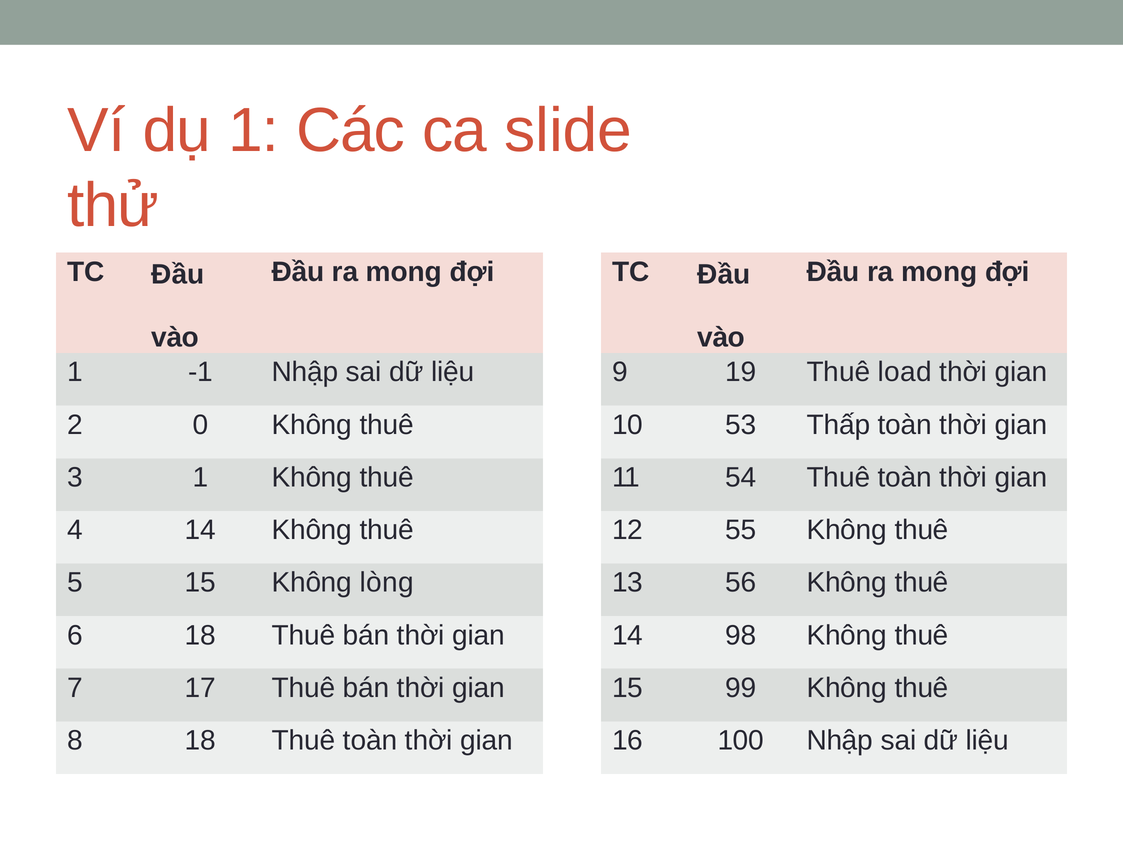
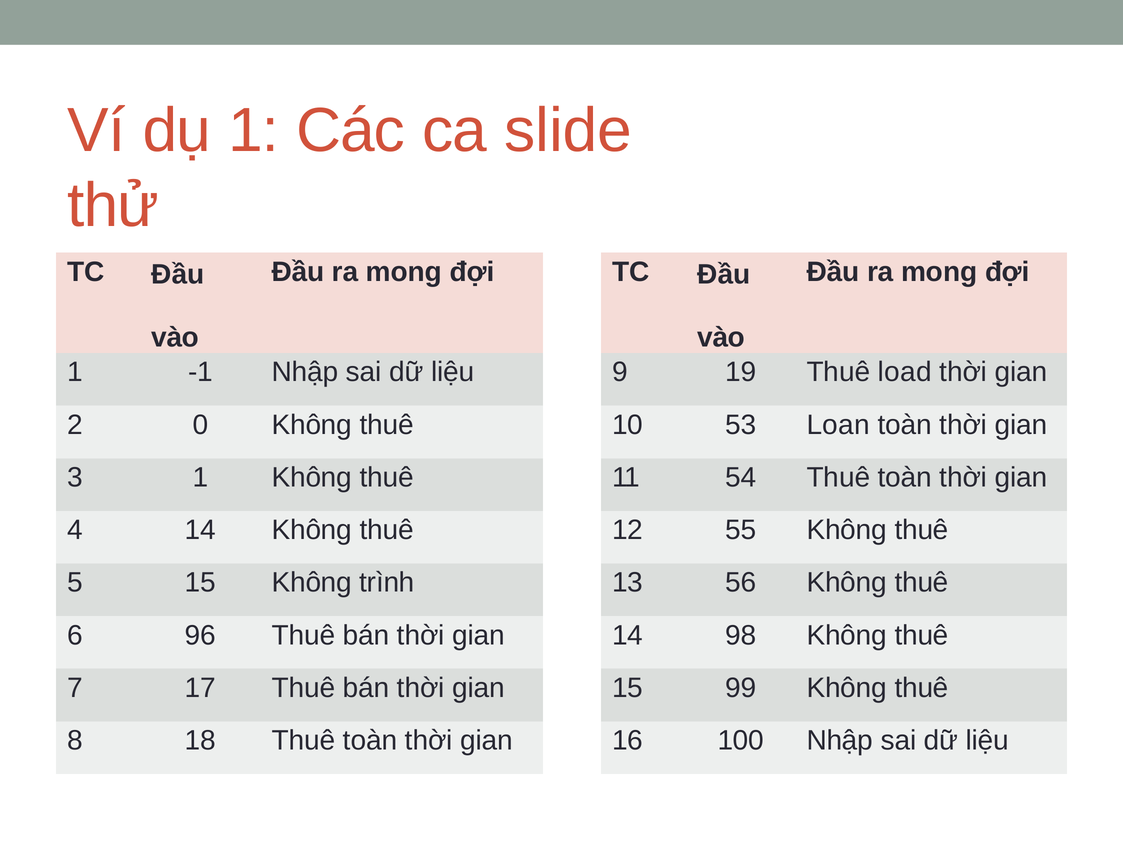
Thấp: Thấp -> Loan
lòng: lòng -> trình
6 18: 18 -> 96
